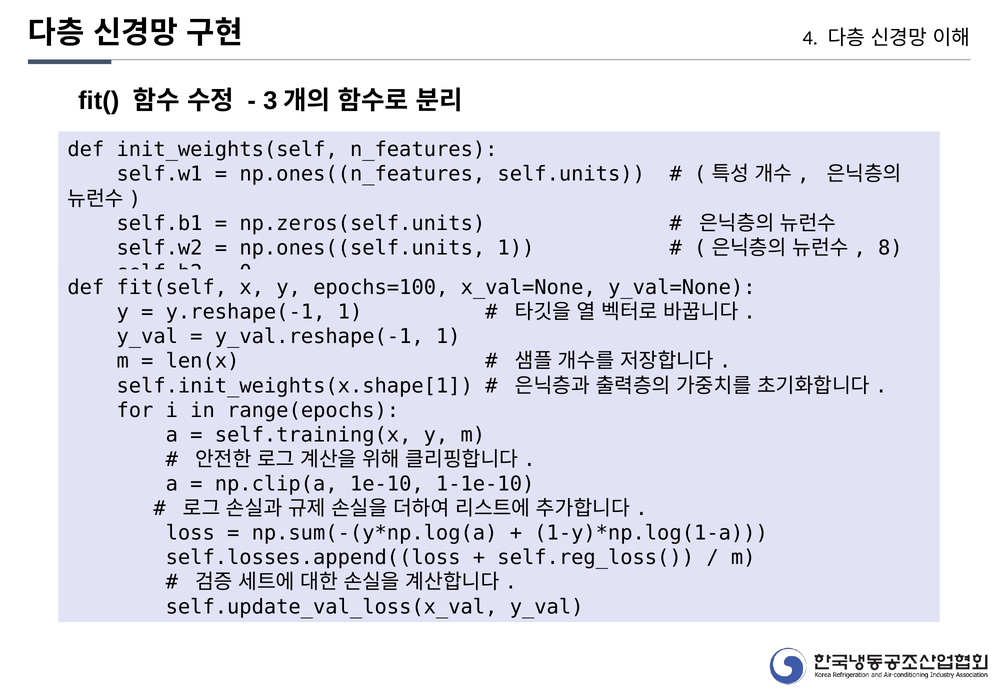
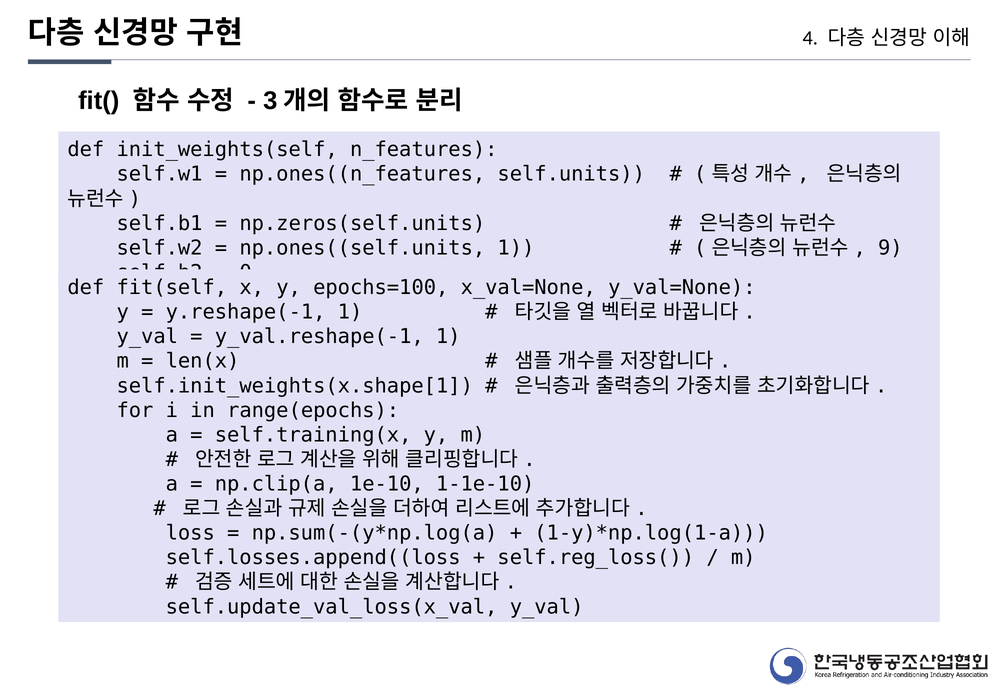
8: 8 -> 9
